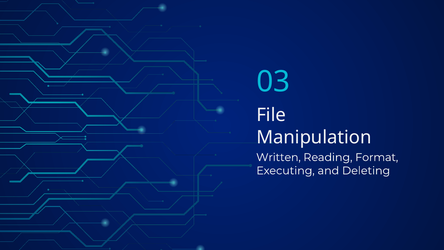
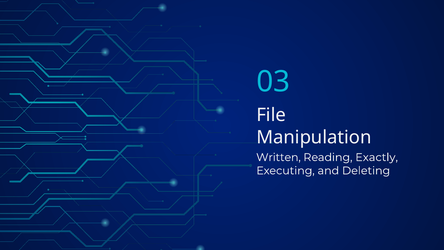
Format: Format -> Exactly
